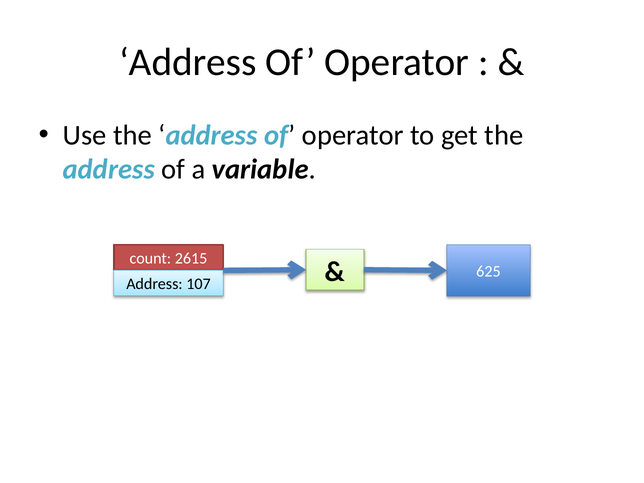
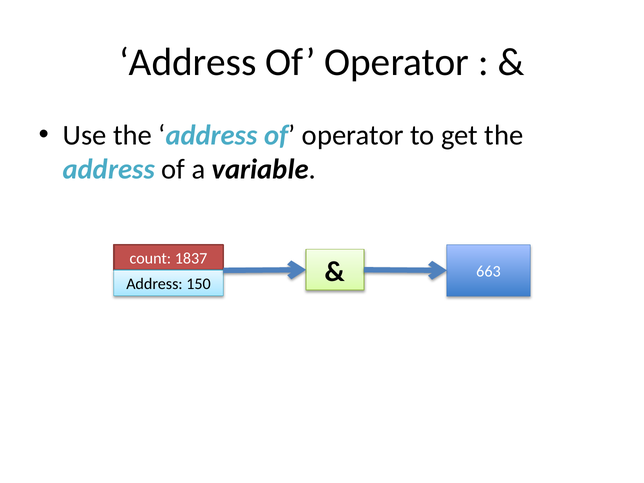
2615: 2615 -> 1837
107: 107 -> 150
625: 625 -> 663
